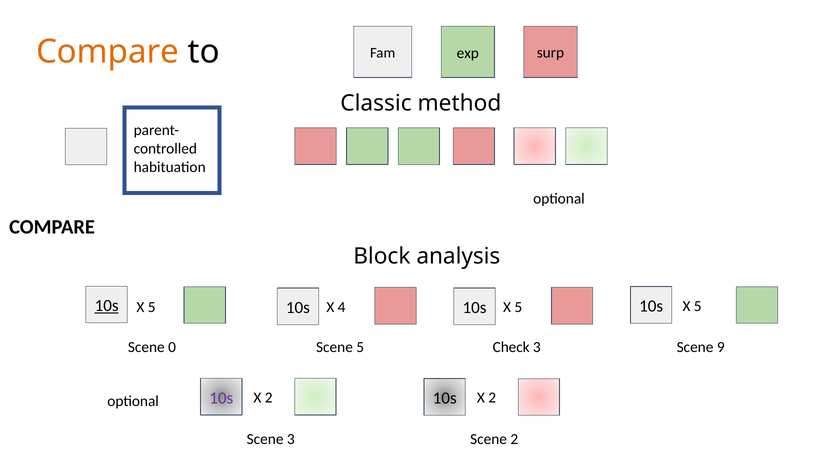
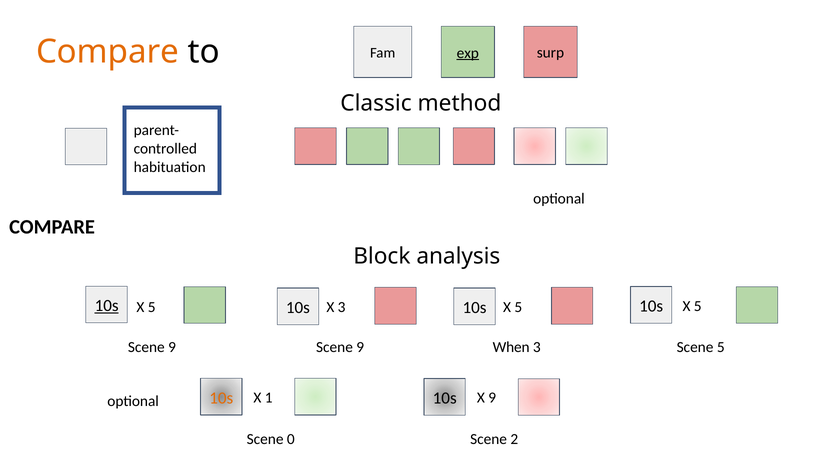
exp underline: none -> present
X 4: 4 -> 3
0 at (172, 347): 0 -> 9
5 at (360, 347): 5 -> 9
Check: Check -> When
Scene 9: 9 -> 5
10s at (221, 398) colour: purple -> orange
2 at (269, 398): 2 -> 1
2 at (492, 398): 2 -> 9
Scene 3: 3 -> 0
